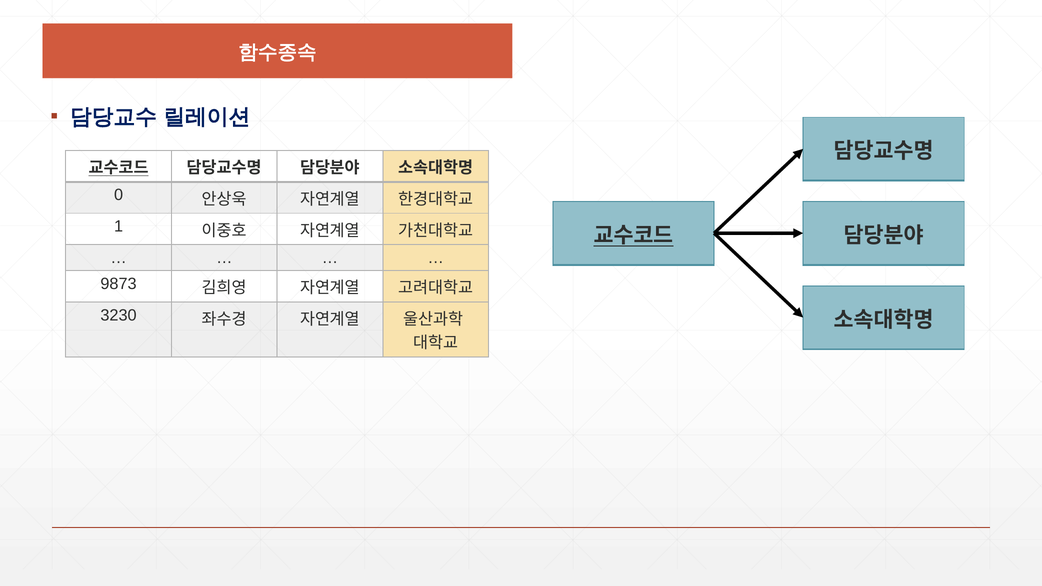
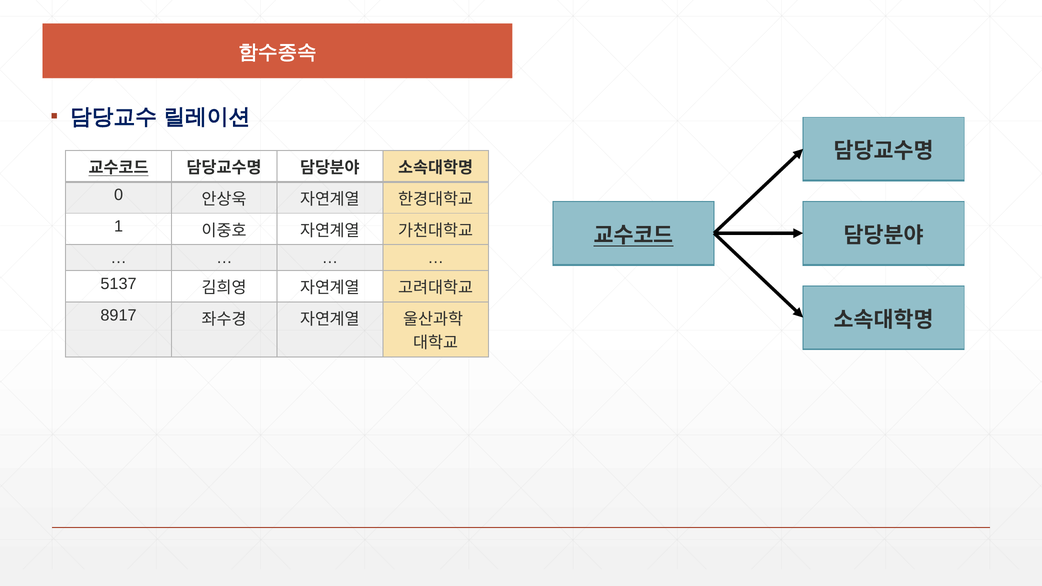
9873: 9873 -> 5137
3230: 3230 -> 8917
